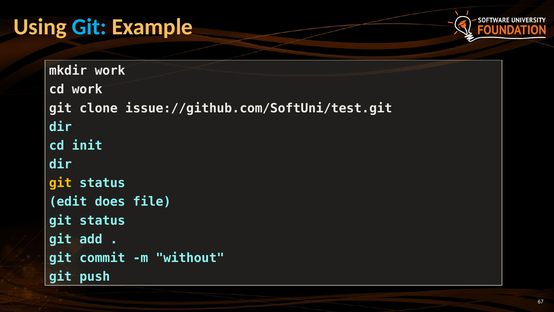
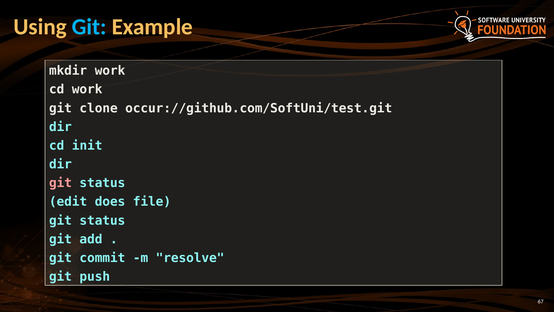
issue://github.com/SoftUni/test.git: issue://github.com/SoftUni/test.git -> occur://github.com/SoftUni/test.git
git at (60, 183) colour: yellow -> pink
without: without -> resolve
